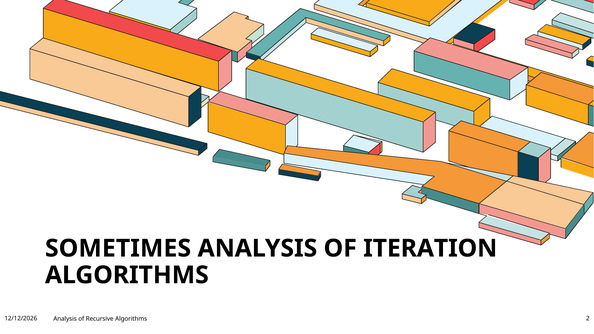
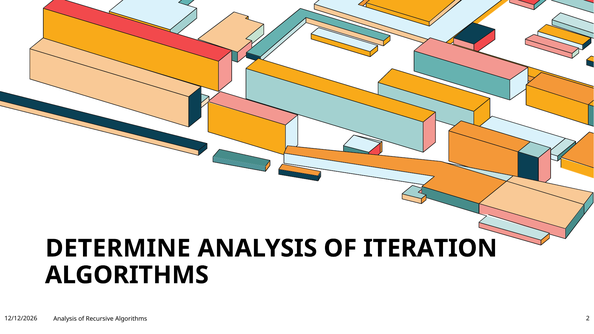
SOMETIMES: SOMETIMES -> DETERMINE
